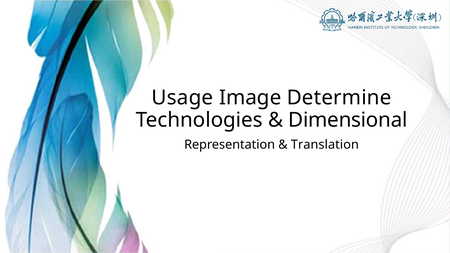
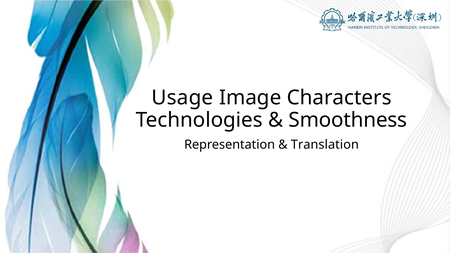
Determine: Determine -> Characters
Dimensional: Dimensional -> Smoothness
